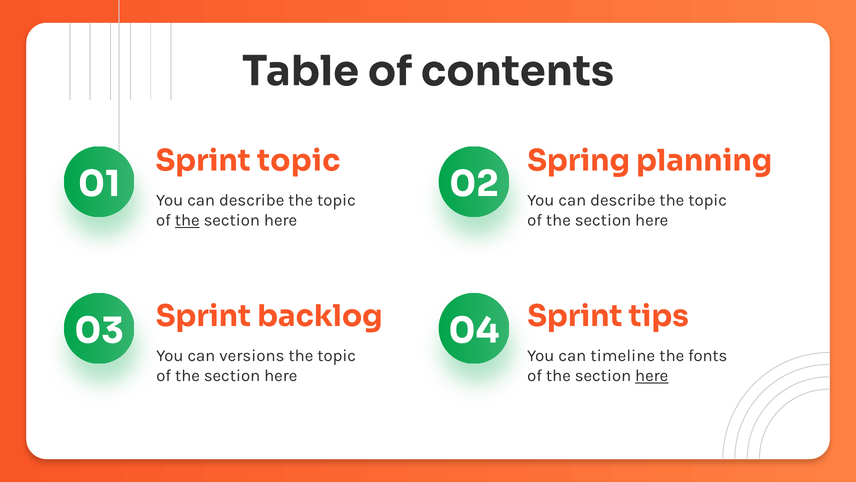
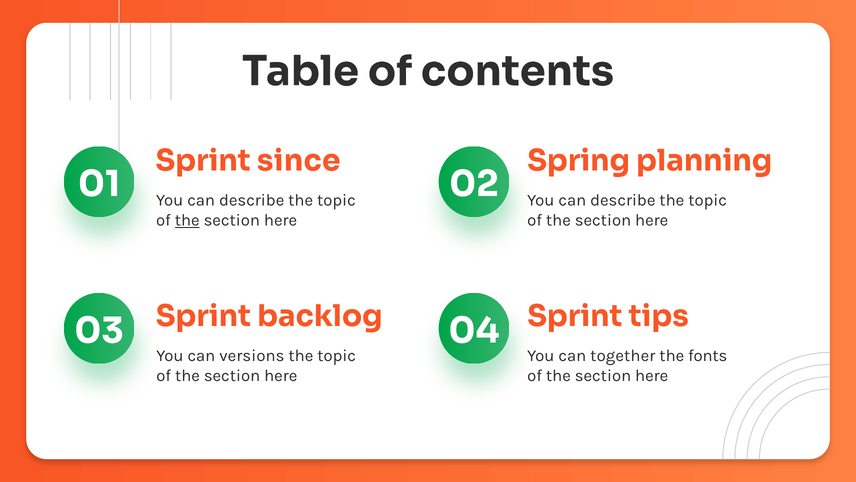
Sprint topic: topic -> since
timeline: timeline -> together
here at (652, 375) underline: present -> none
